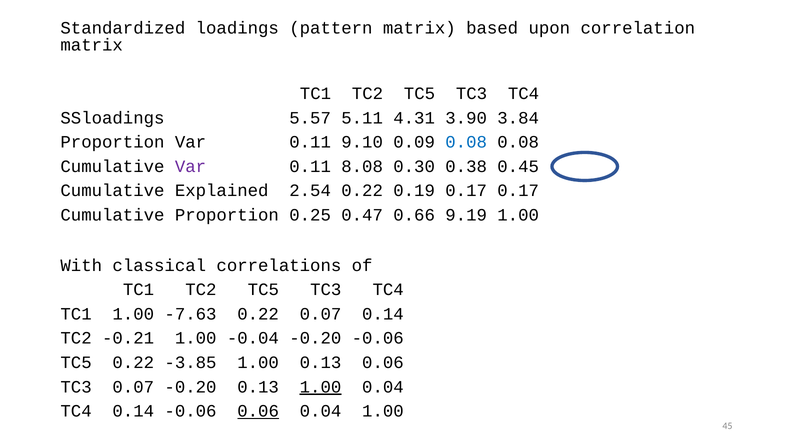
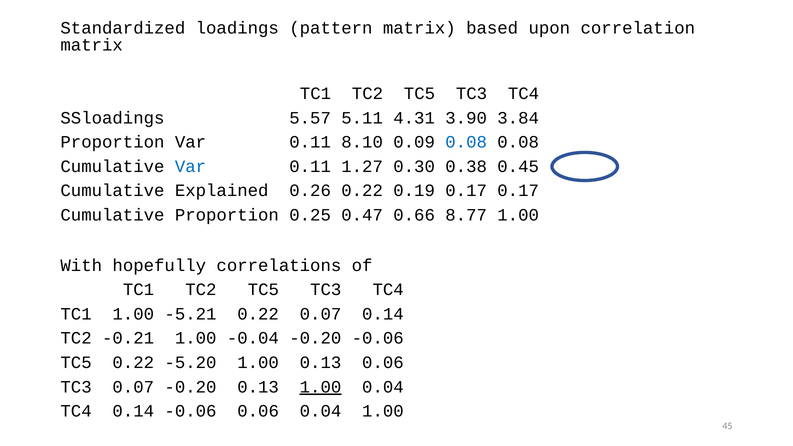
9.10: 9.10 -> 8.10
Var at (190, 166) colour: purple -> blue
8.08: 8.08 -> 1.27
2.54: 2.54 -> 0.26
9.19: 9.19 -> 8.77
classical: classical -> hopefully
-7.63: -7.63 -> -5.21
-3.85: -3.85 -> -5.20
0.06 at (258, 411) underline: present -> none
